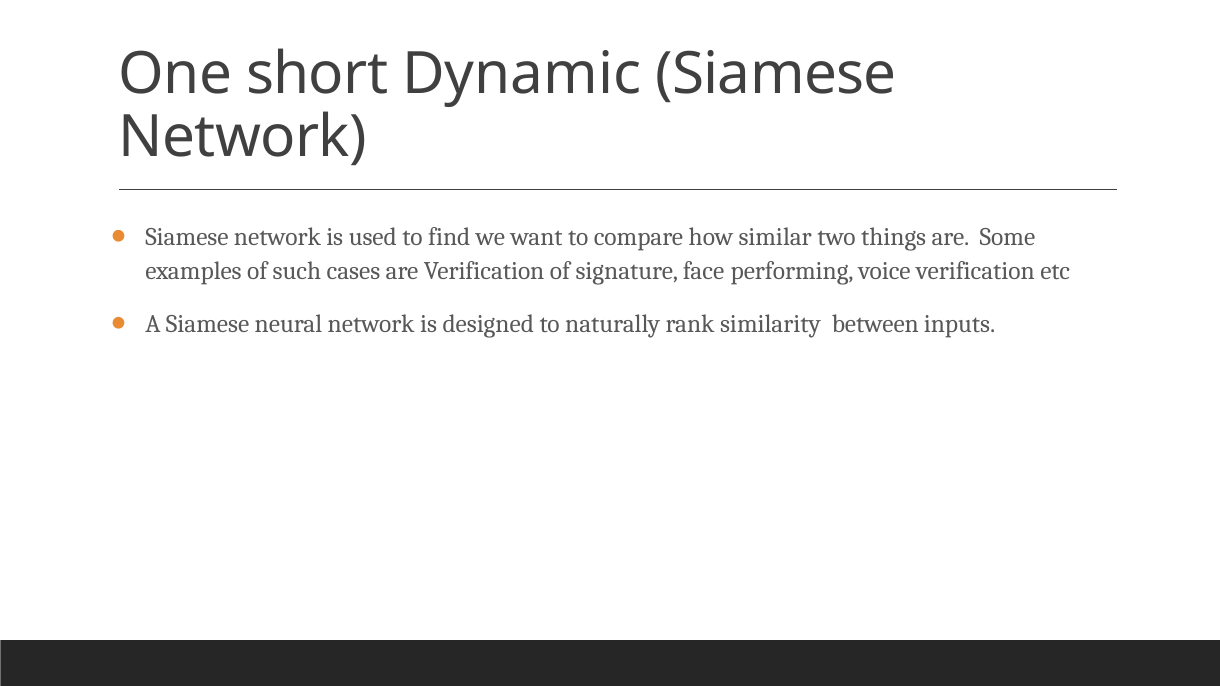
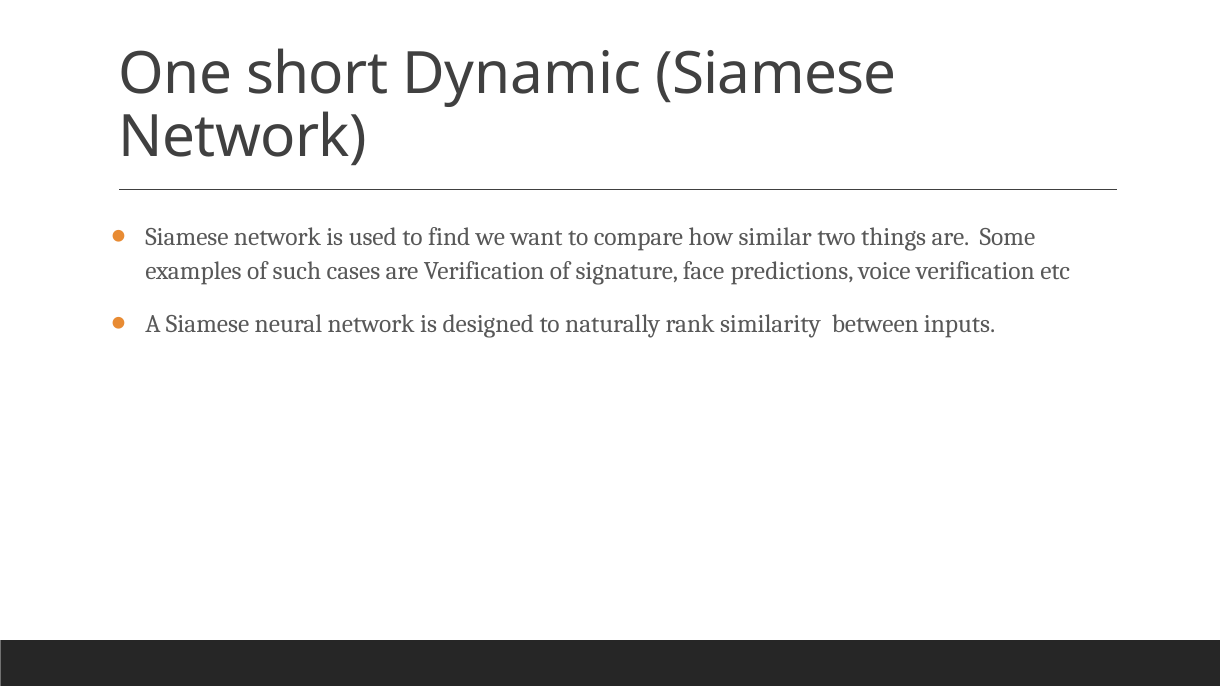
performing: performing -> predictions
